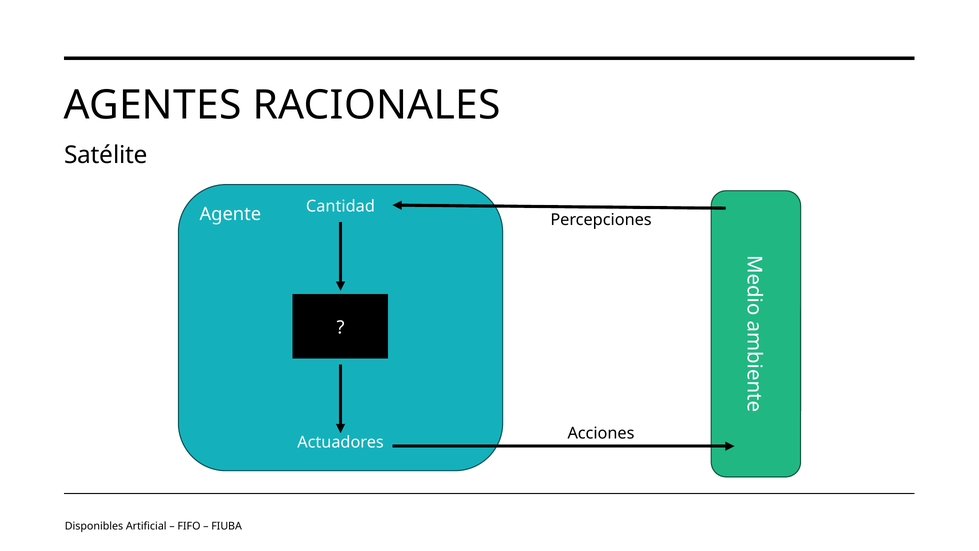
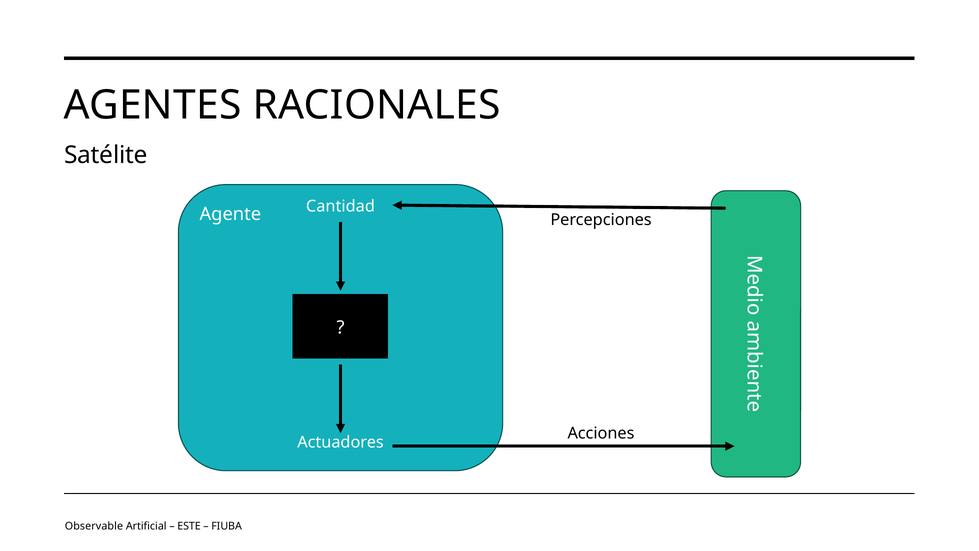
Disponibles: Disponibles -> Observable
FIFO: FIFO -> ESTE
